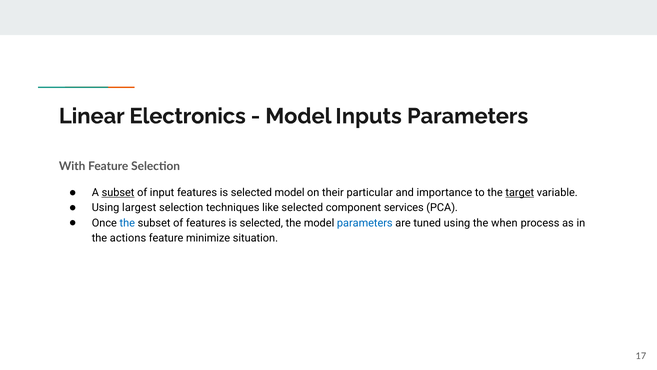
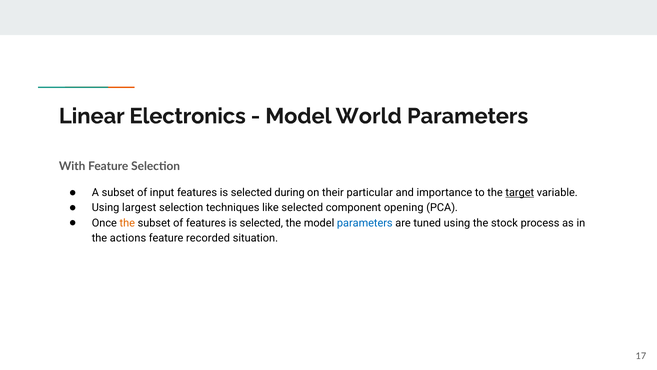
Inputs: Inputs -> World
subset at (118, 192) underline: present -> none
selected model: model -> during
services: services -> opening
the at (127, 223) colour: blue -> orange
when: when -> stock
minimize: minimize -> recorded
